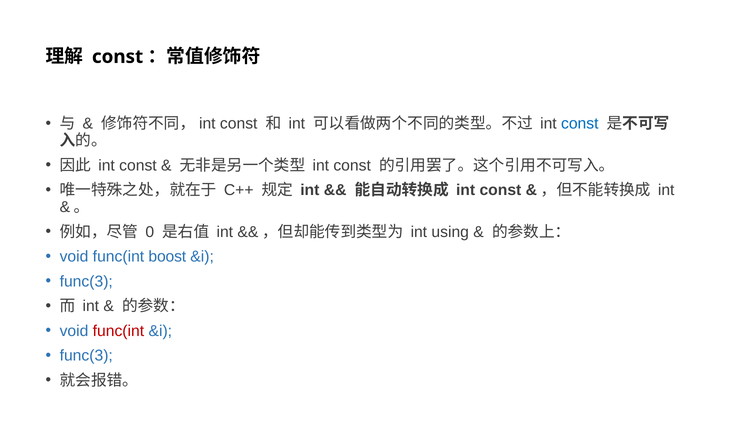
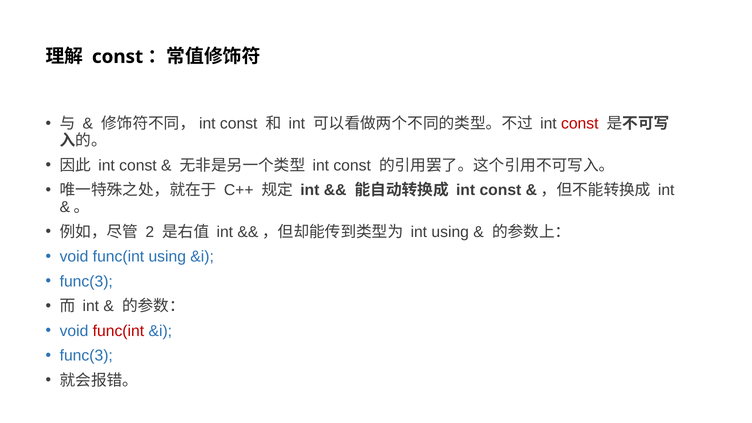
const at (580, 124) colour: blue -> red
0: 0 -> 2
func(int boost: boost -> using
